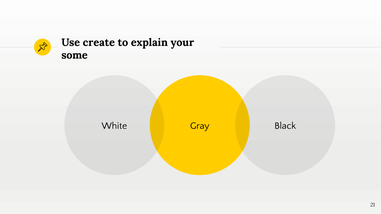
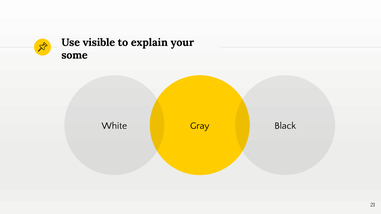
create: create -> visible
